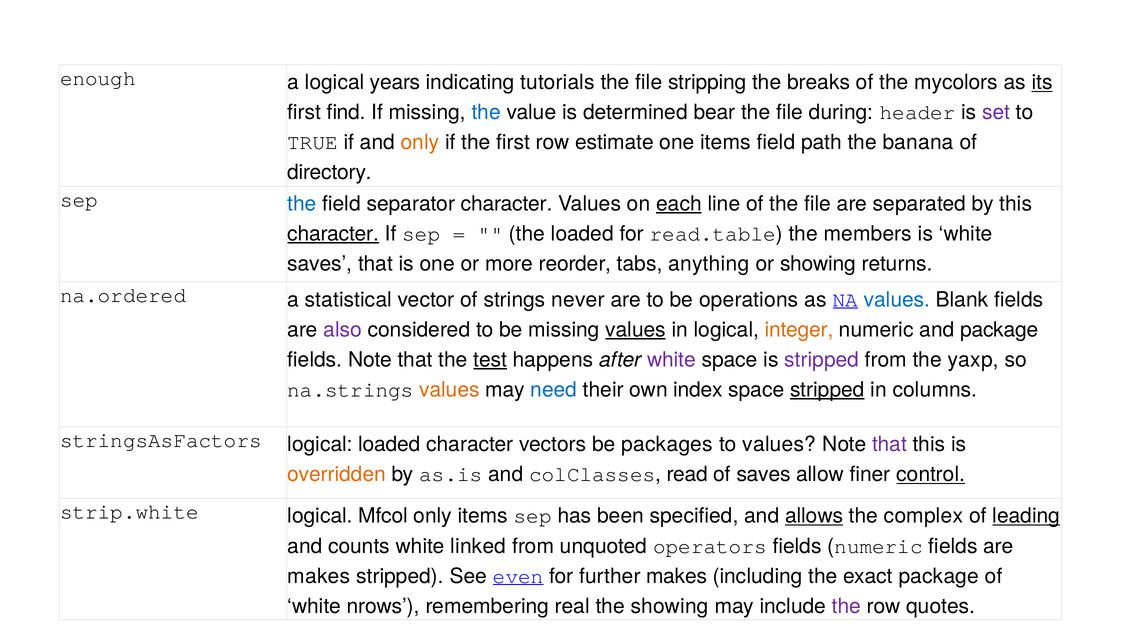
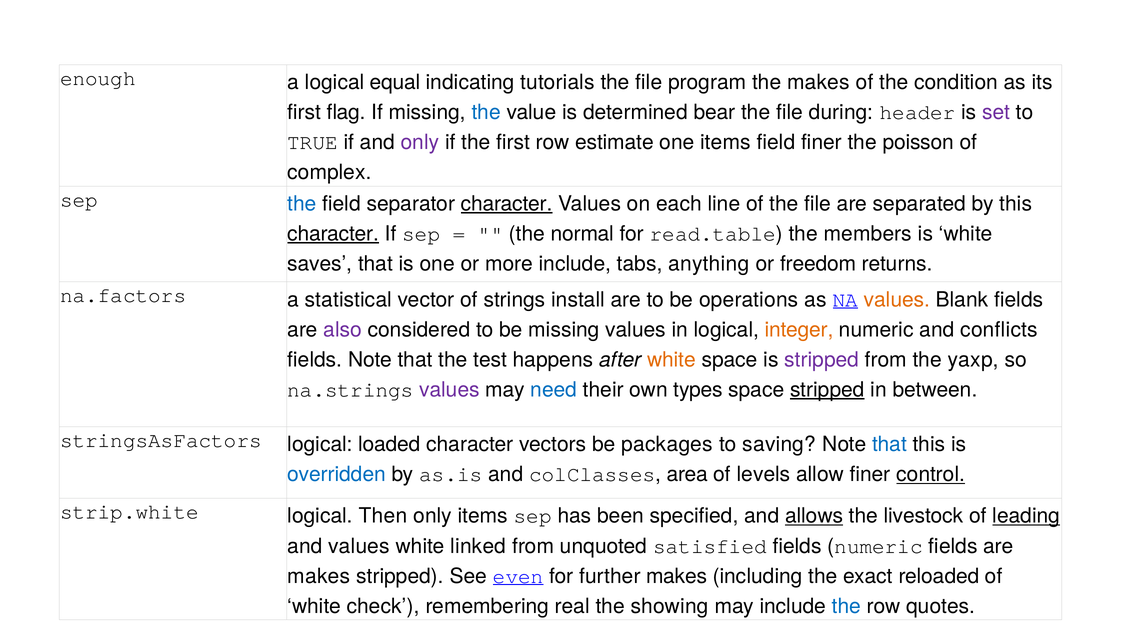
years: years -> equal
stripping: stripping -> program
the breaks: breaks -> makes
mycolors: mycolors -> condition
its underline: present -> none
find: find -> flag
only at (420, 143) colour: orange -> purple
field path: path -> finer
banana: banana -> poisson
directory: directory -> complex
character at (507, 204) underline: none -> present
each underline: present -> none
the loaded: loaded -> normal
more reorder: reorder -> include
or showing: showing -> freedom
na.ordered: na.ordered -> na.factors
never: never -> install
values at (897, 300) colour: blue -> orange
values at (636, 330) underline: present -> none
and package: package -> conflicts
test underline: present -> none
white at (671, 360) colour: purple -> orange
values at (449, 390) colour: orange -> purple
index: index -> types
columns: columns -> between
to values: values -> saving
that at (890, 445) colour: purple -> blue
overridden colour: orange -> blue
read: read -> area
of saves: saves -> levels
Mfcol: Mfcol -> Then
complex: complex -> livestock
and counts: counts -> values
operators: operators -> satisfied
exact package: package -> reloaded
nrows: nrows -> check
the at (847, 607) colour: purple -> blue
